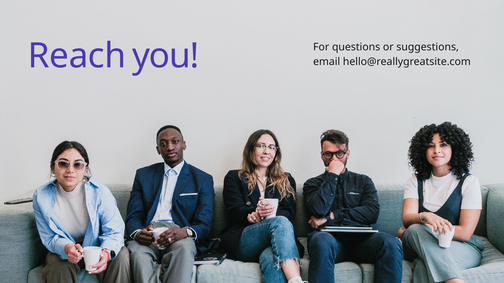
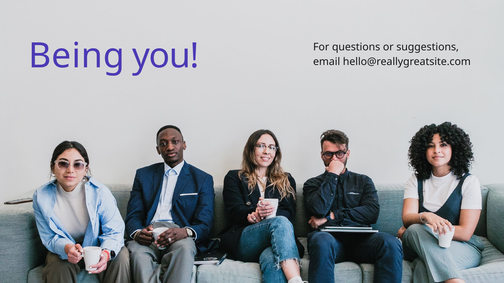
Reach: Reach -> Being
